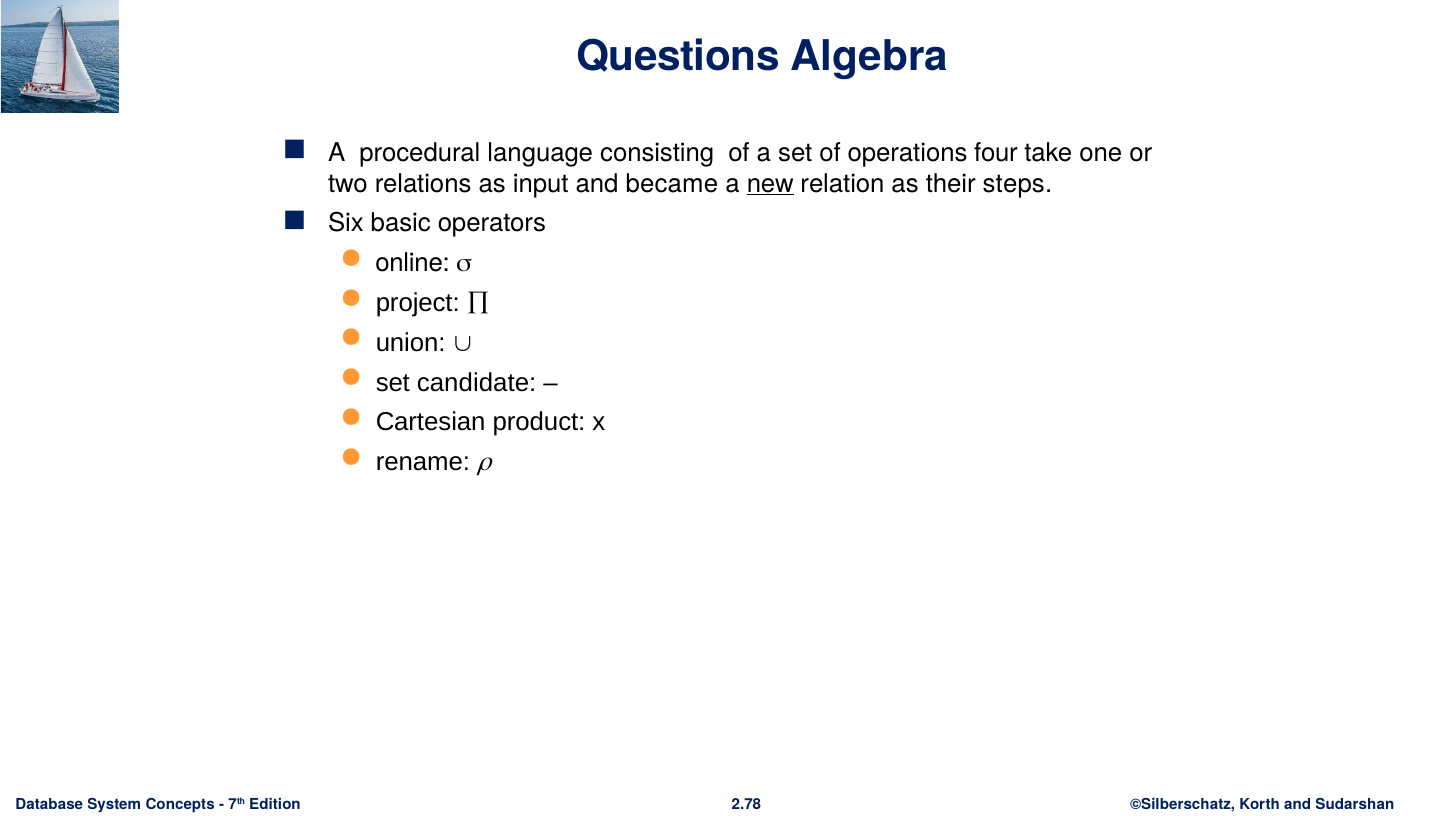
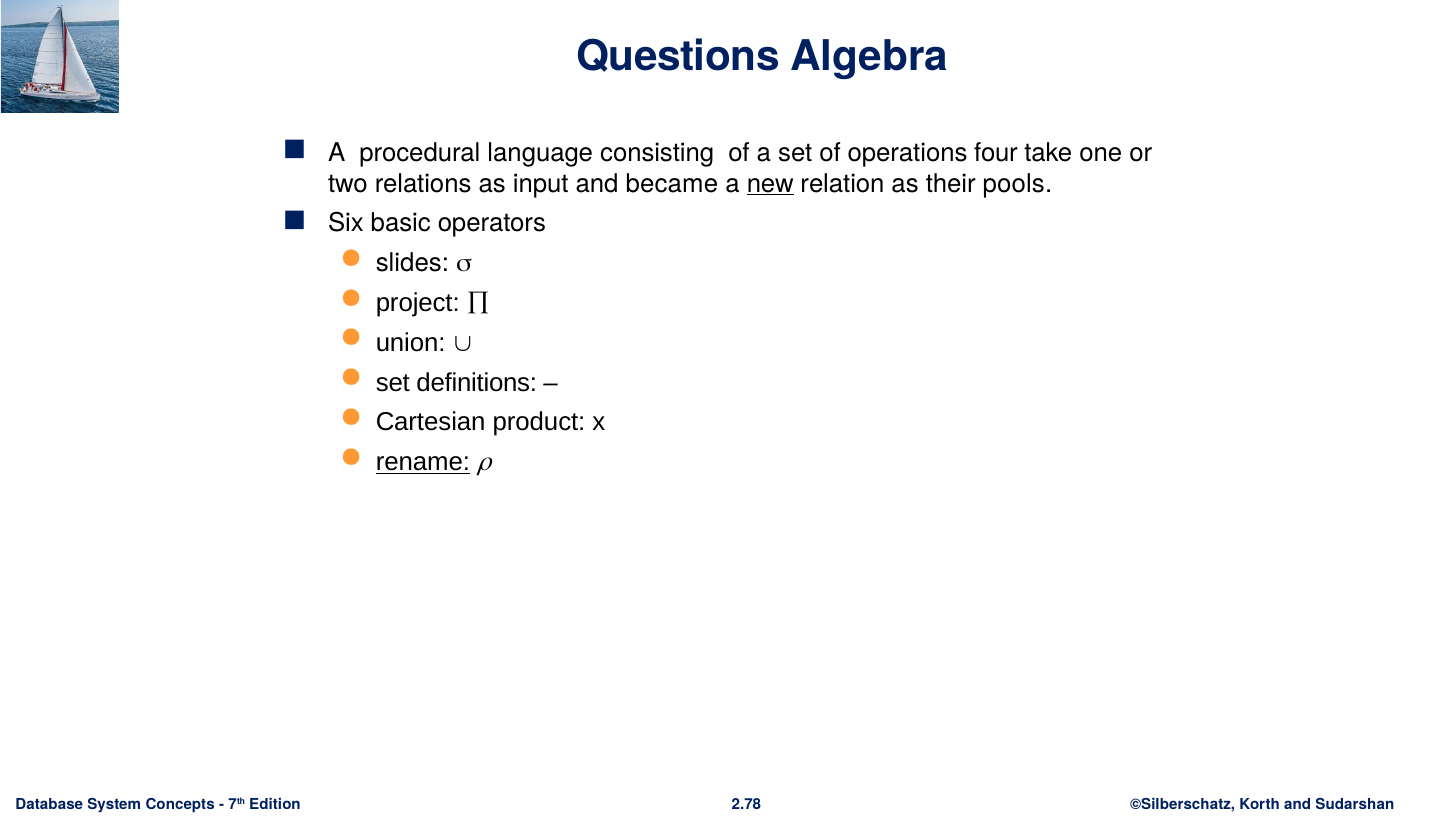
steps: steps -> pools
online: online -> slides
candidate: candidate -> definitions
rename underline: none -> present
